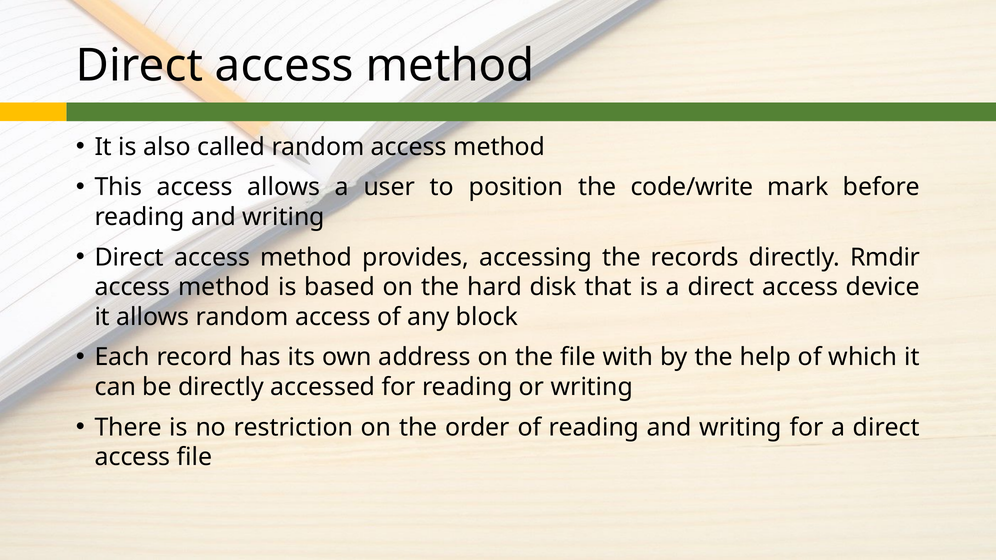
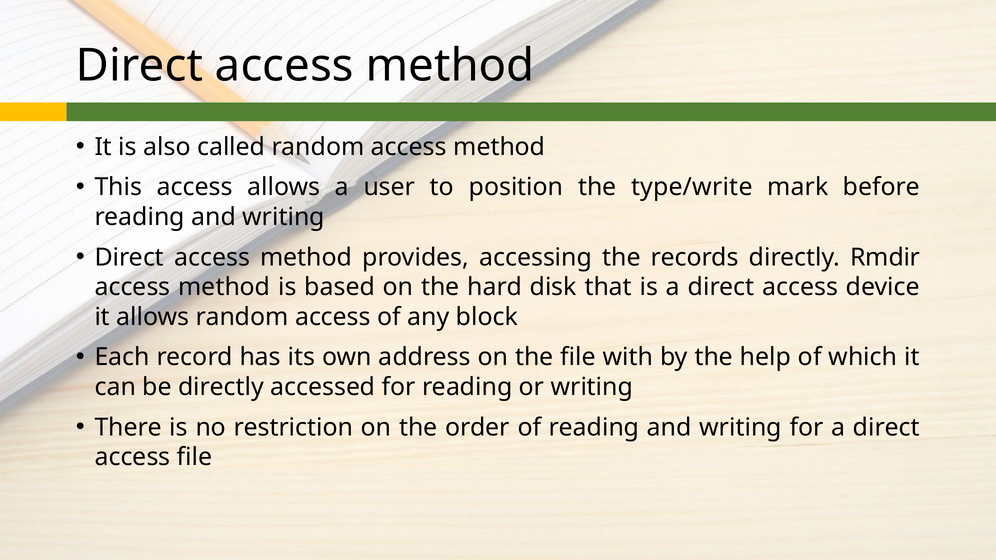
code/write: code/write -> type/write
